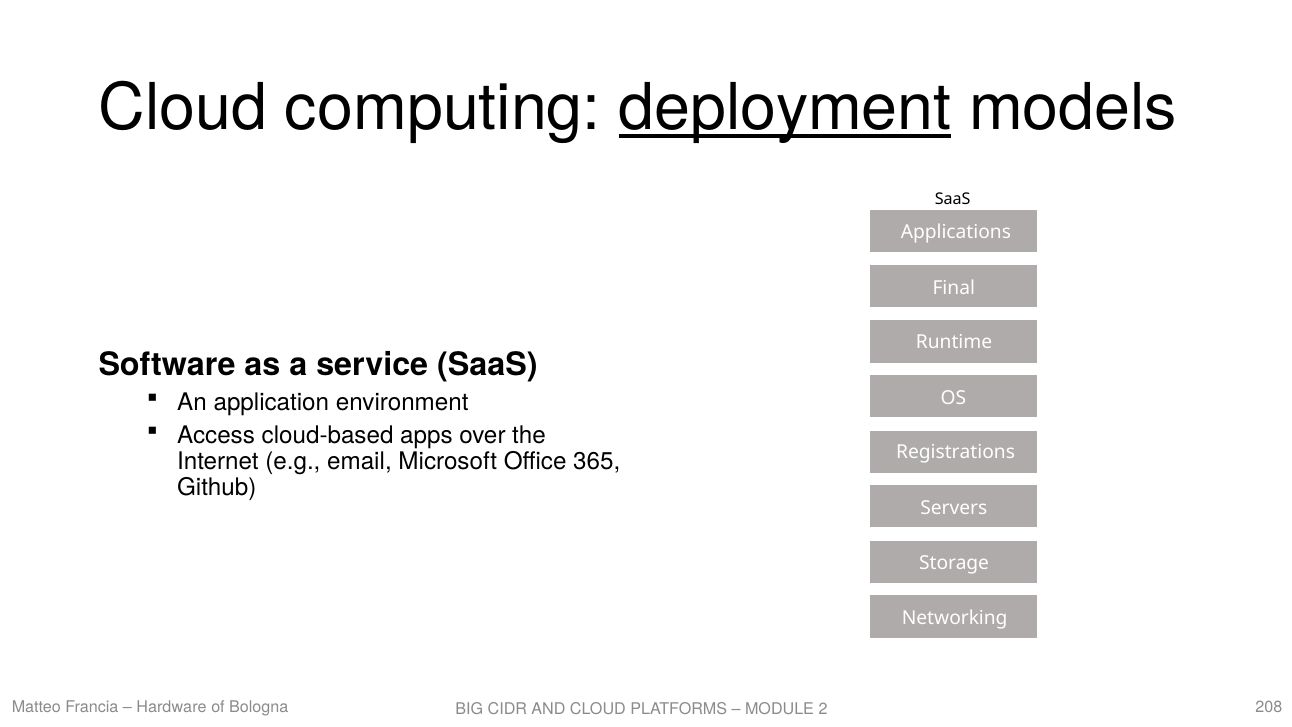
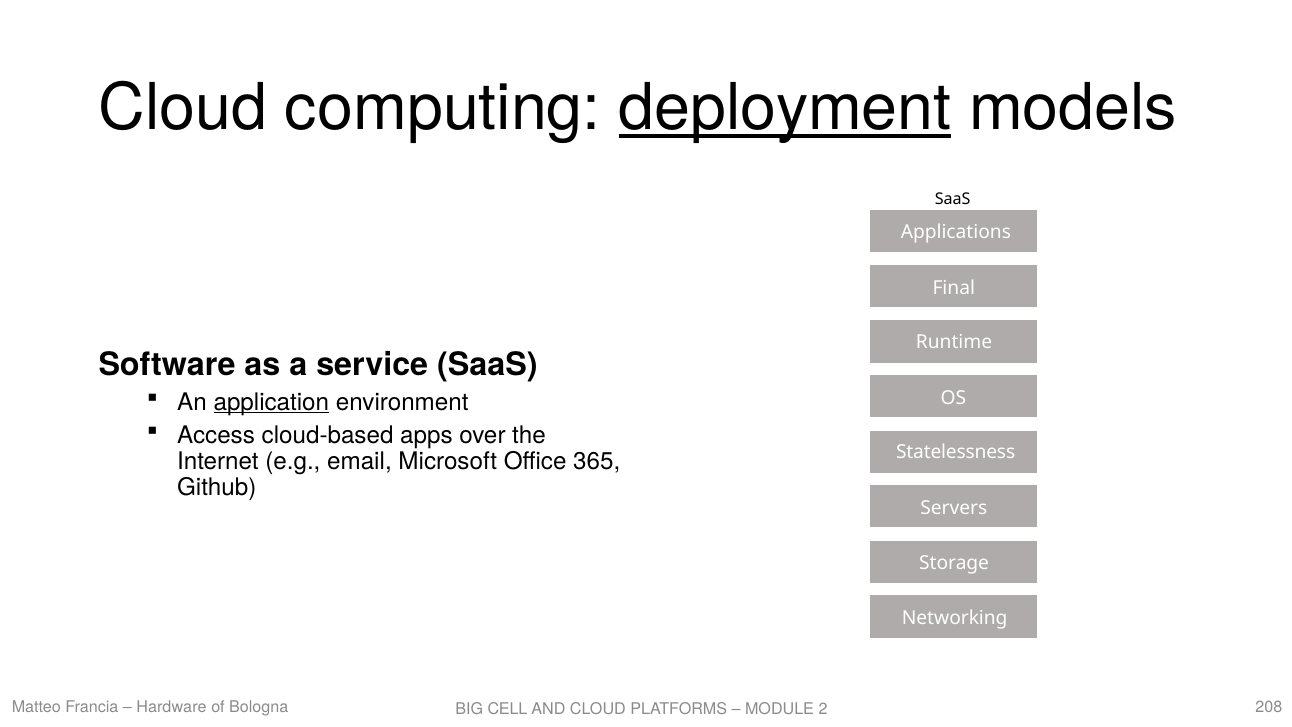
application underline: none -> present
Registrations: Registrations -> Statelessness
CIDR: CIDR -> CELL
